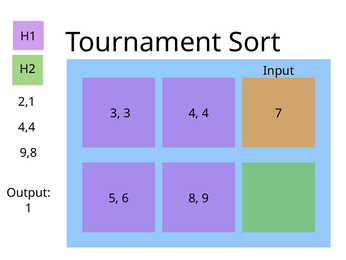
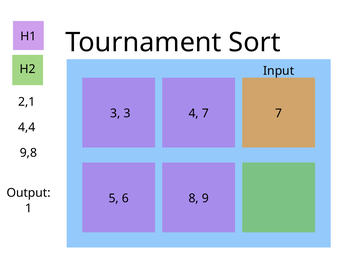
4 4: 4 -> 7
